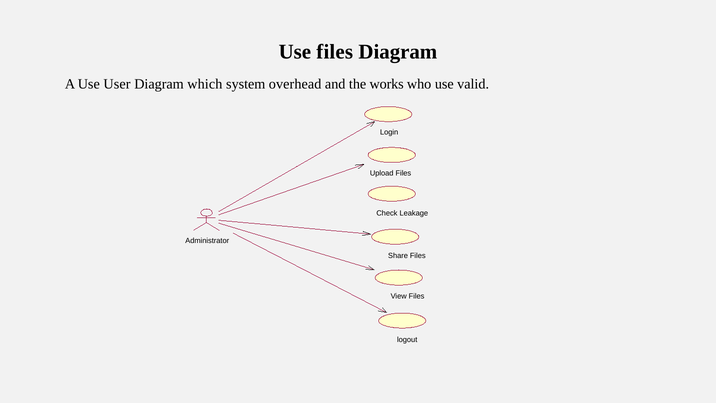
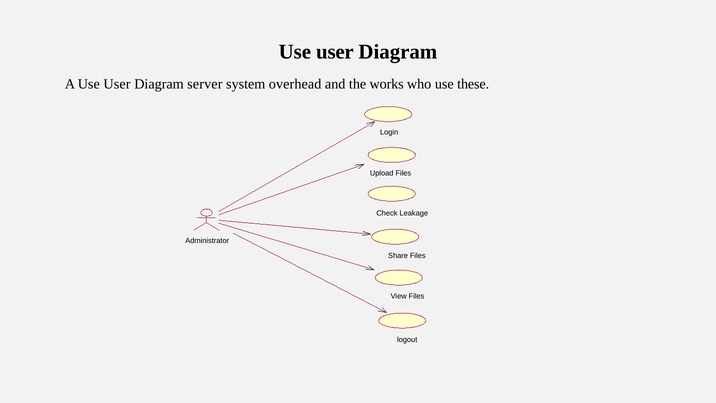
files at (335, 52): files -> user
which: which -> server
valid: valid -> these
